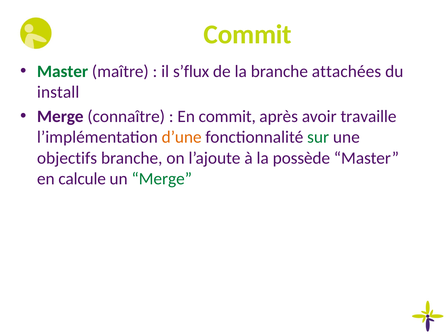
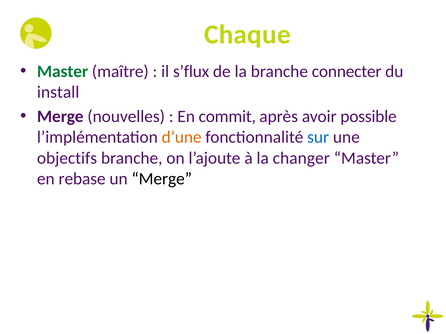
Commit at (248, 35): Commit -> Chaque
attachées: attachées -> connecter
connaître: connaître -> nouvelles
travaille: travaille -> possible
sur colour: green -> blue
possède: possède -> changer
calcule: calcule -> rebase
Merge at (162, 179) colour: green -> black
